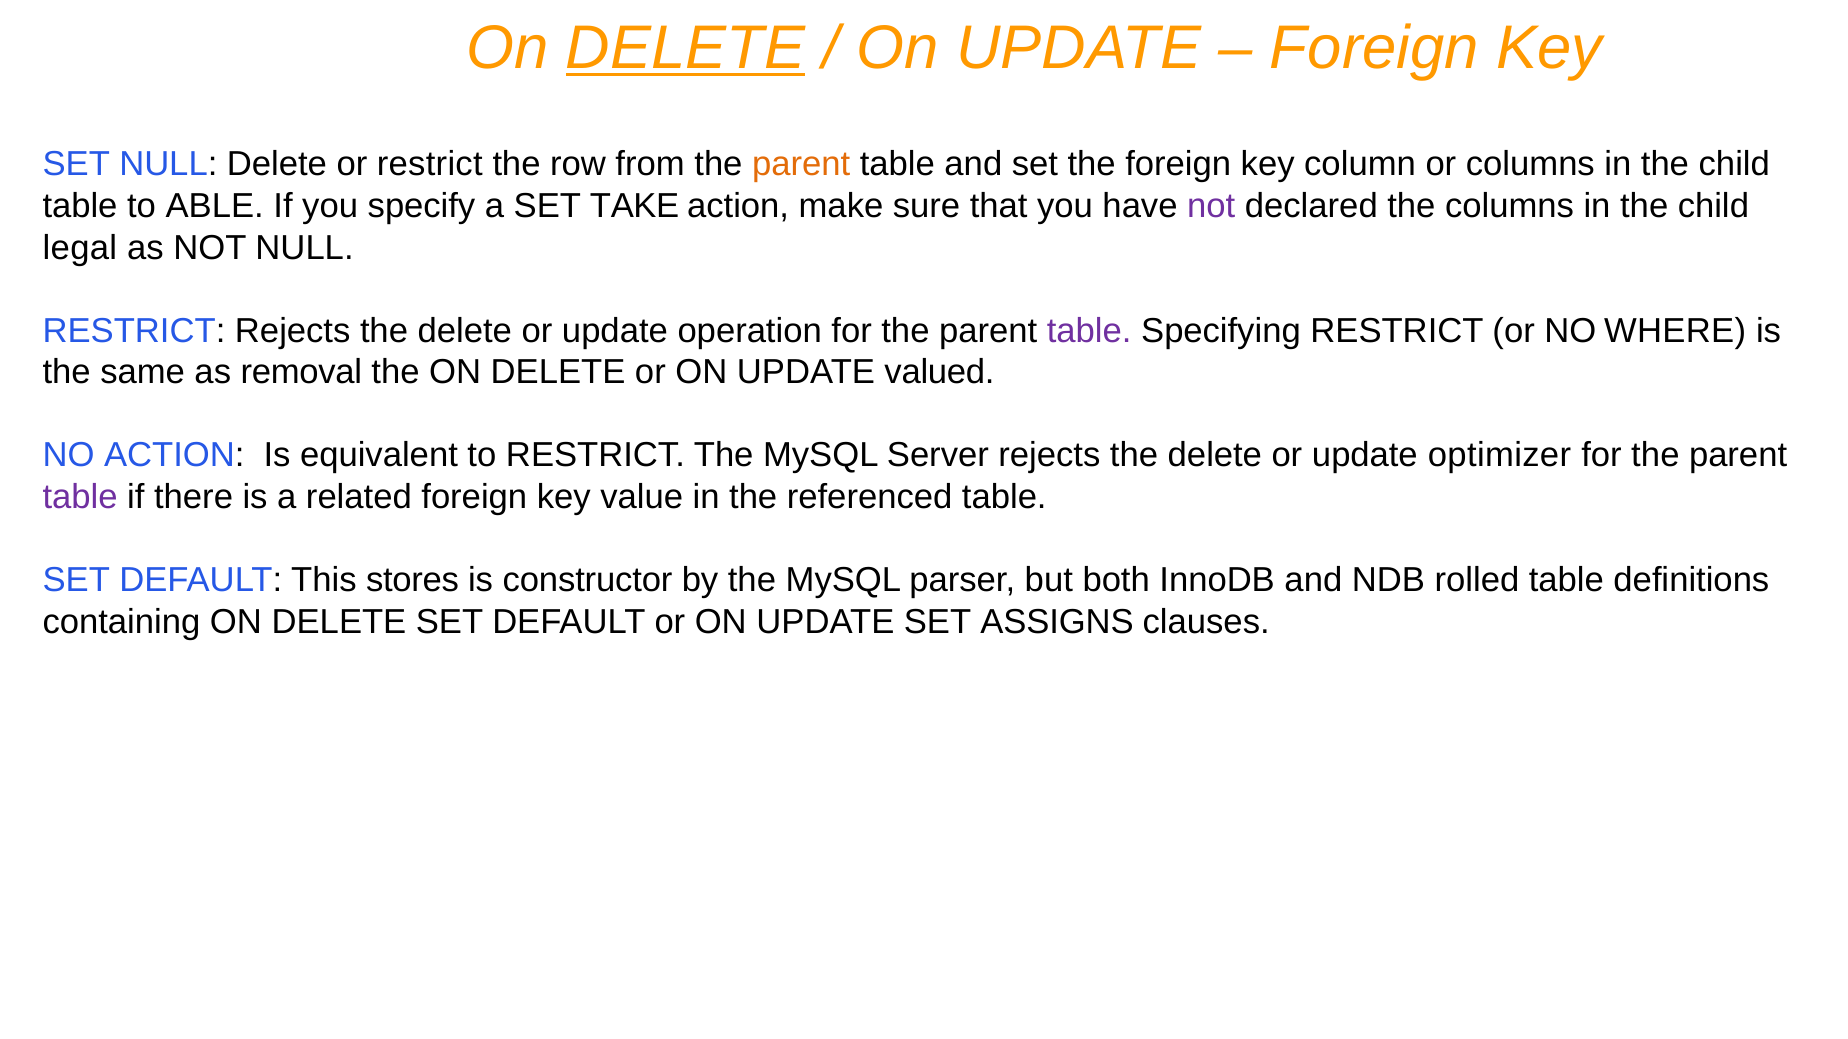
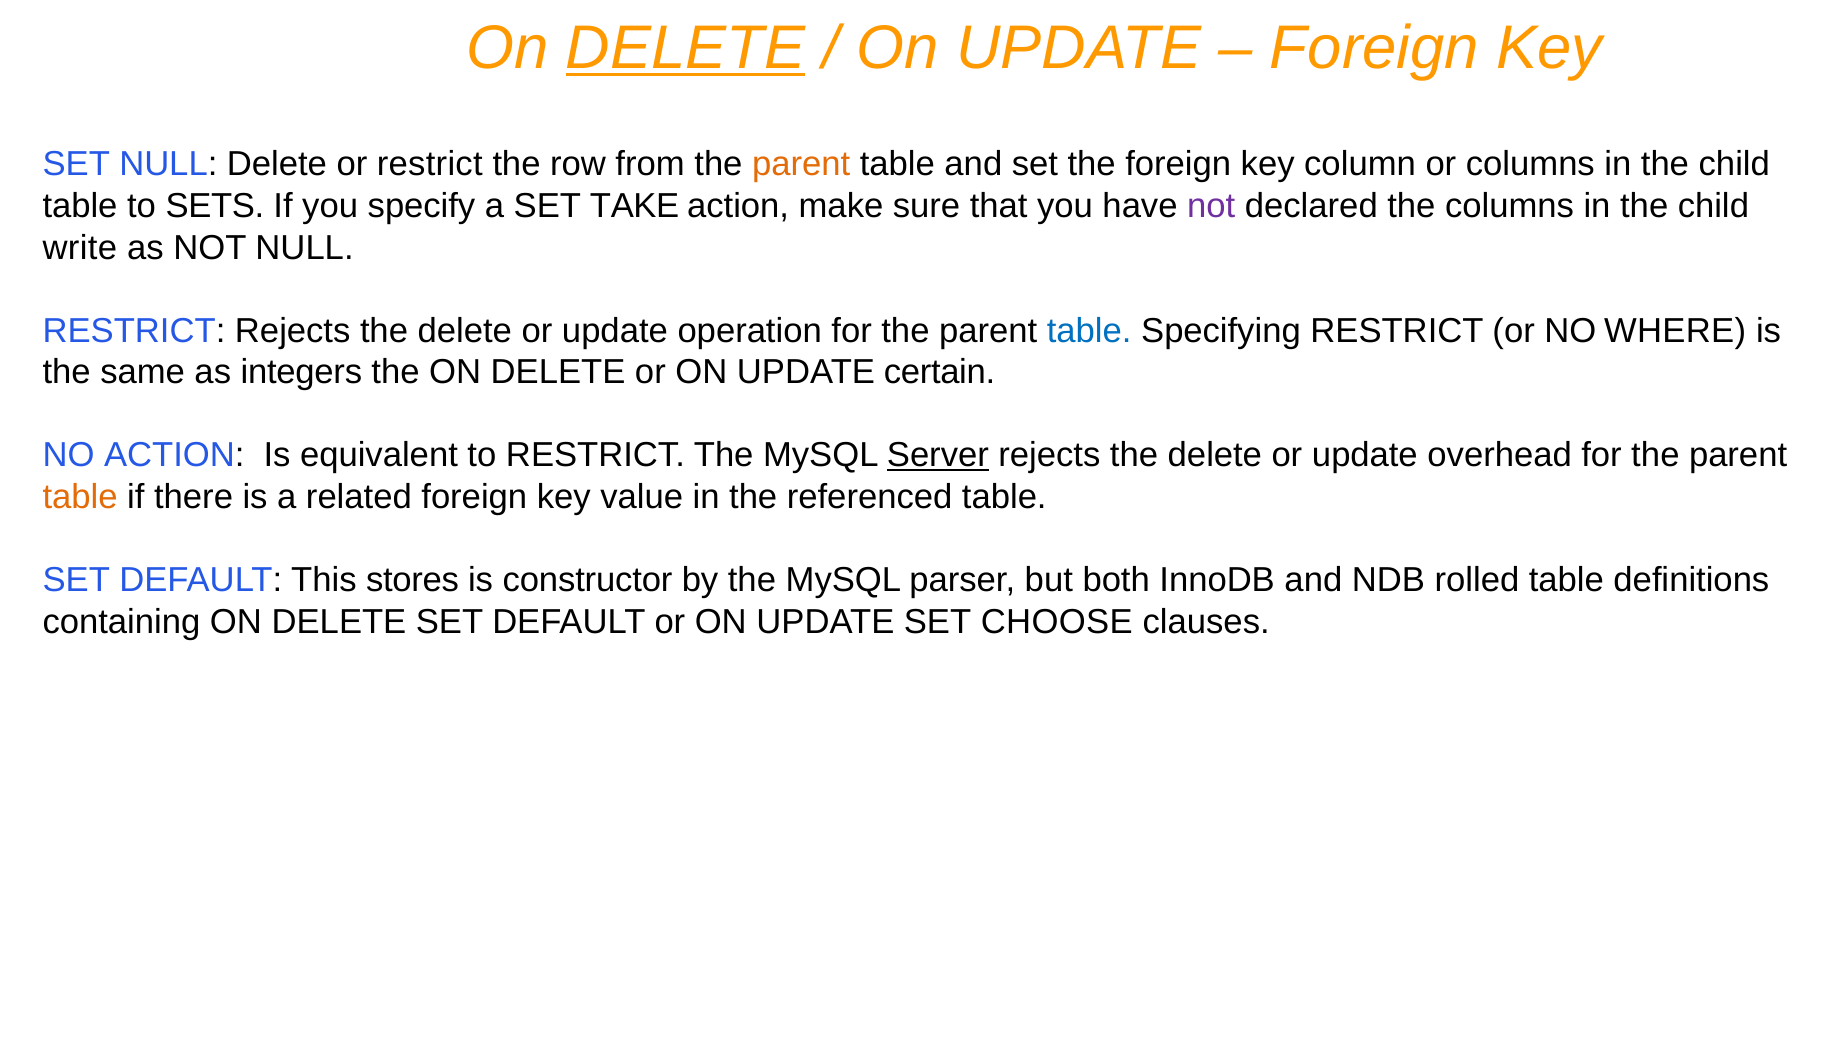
ABLE: ABLE -> SETS
legal: legal -> write
table at (1089, 331) colour: purple -> blue
removal: removal -> integers
valued: valued -> certain
Server underline: none -> present
optimizer: optimizer -> overhead
table at (80, 497) colour: purple -> orange
ASSIGNS: ASSIGNS -> CHOOSE
